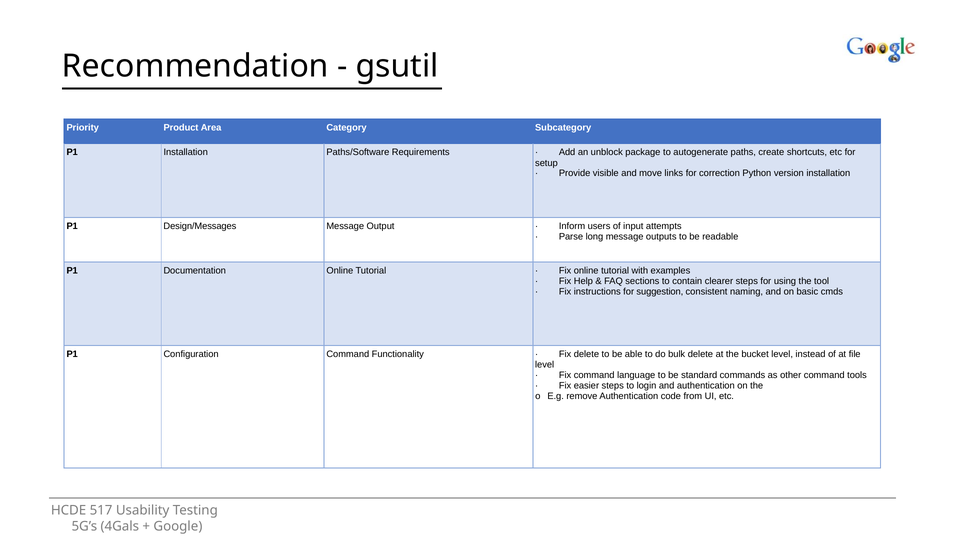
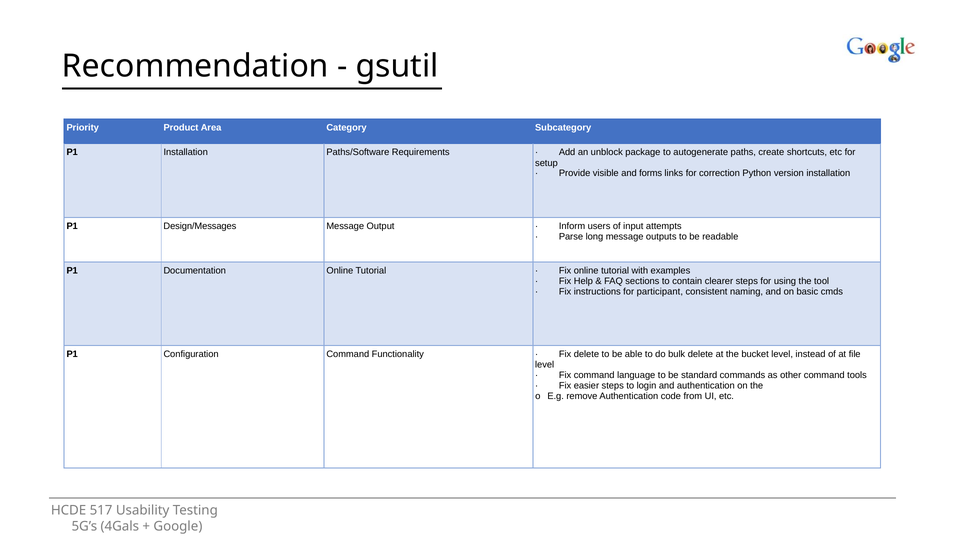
move: move -> forms
suggestion: suggestion -> participant
